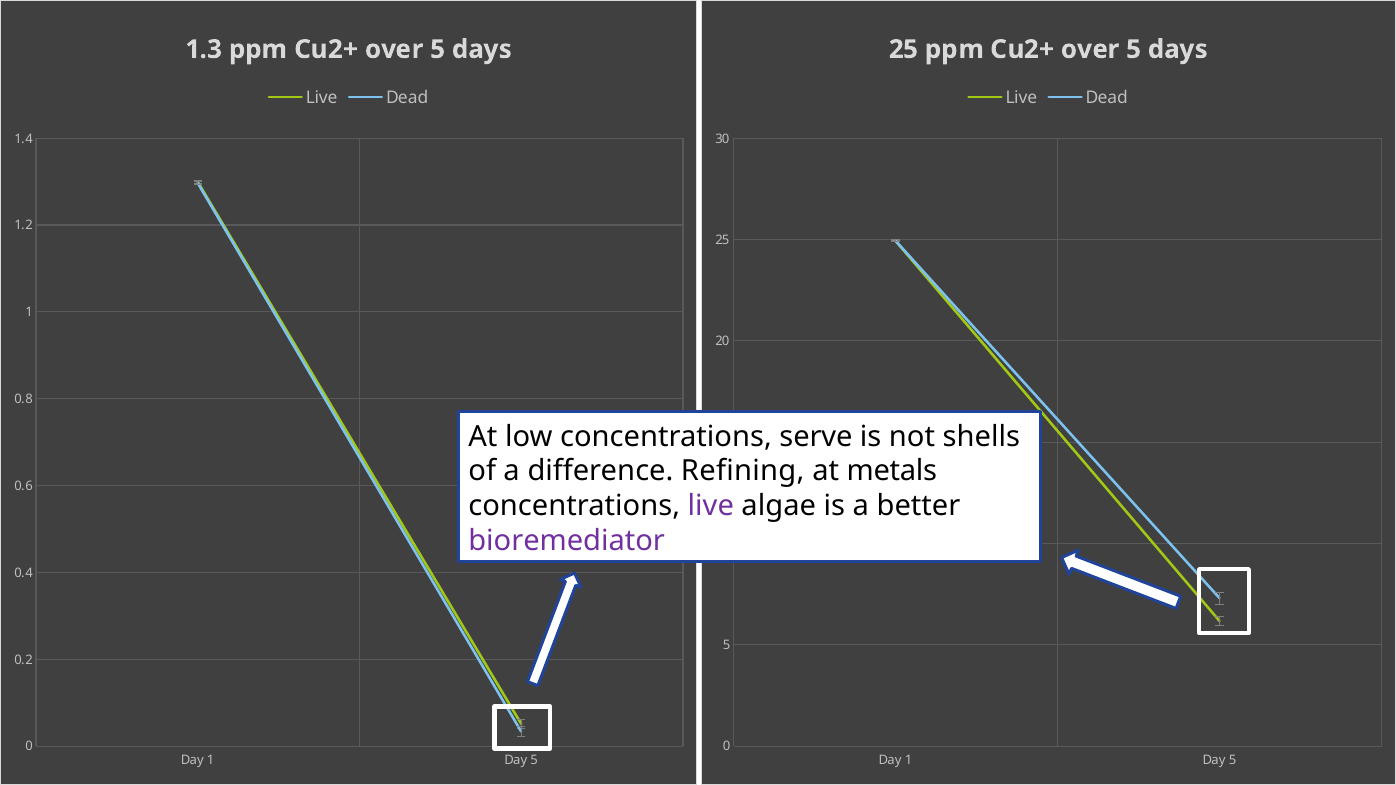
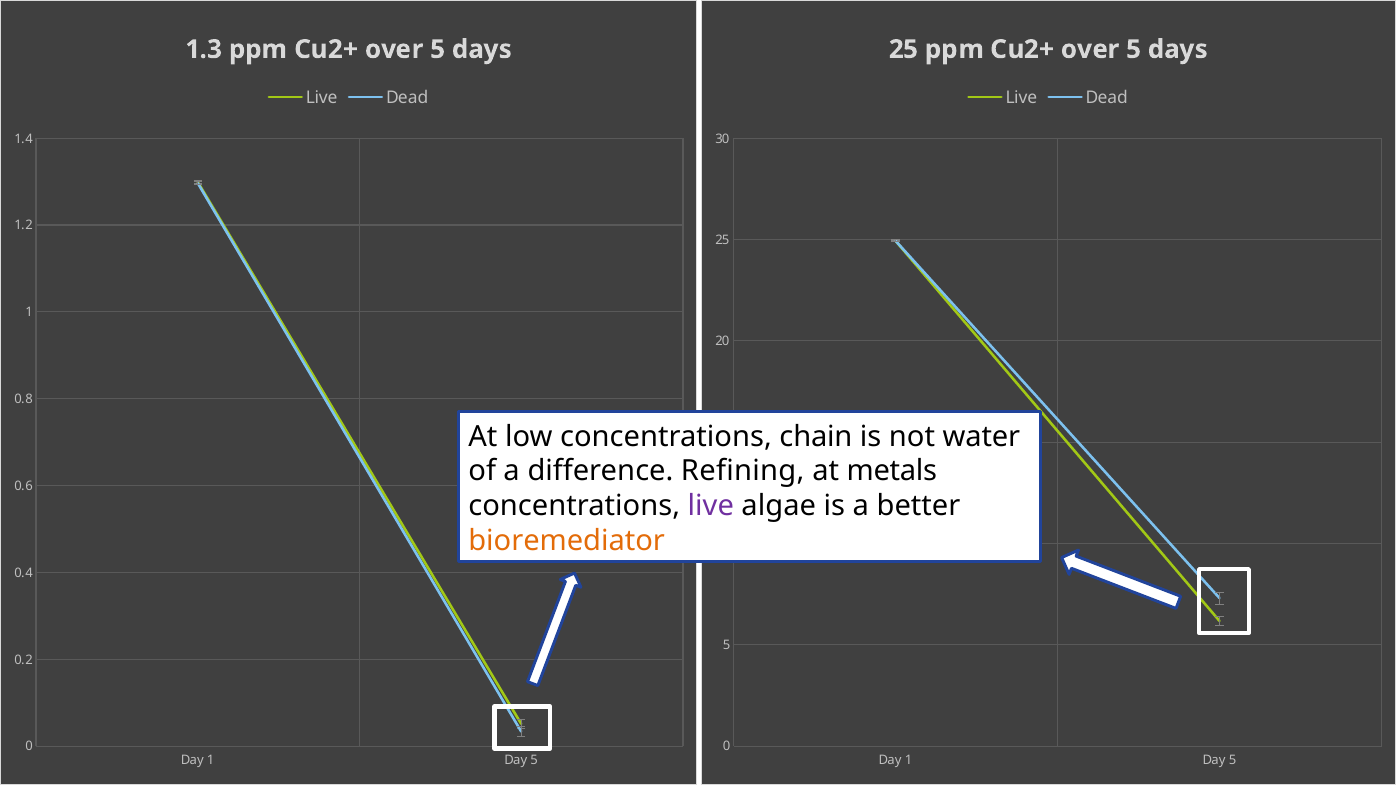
serve: serve -> chain
shells: shells -> water
bioremediator colour: purple -> orange
